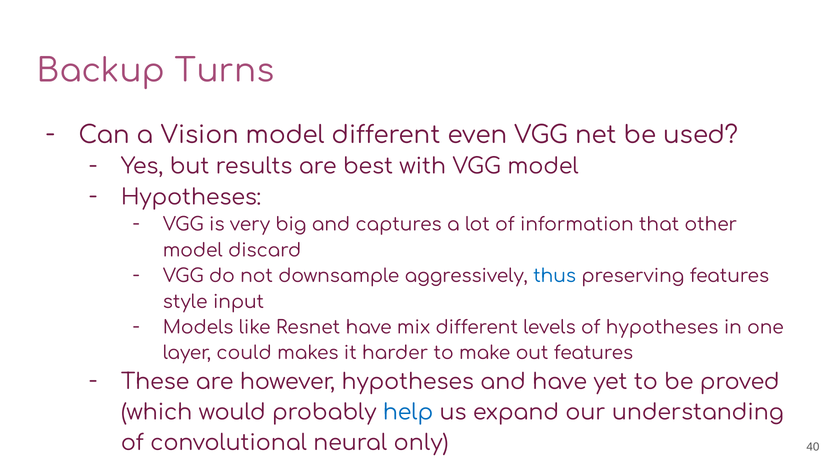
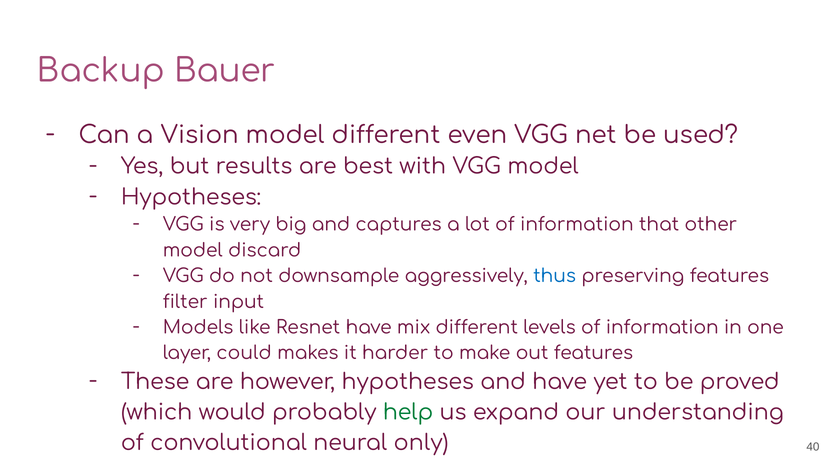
Turns: Turns -> Bauer
style: style -> filter
levels of hypotheses: hypotheses -> information
help colour: blue -> green
